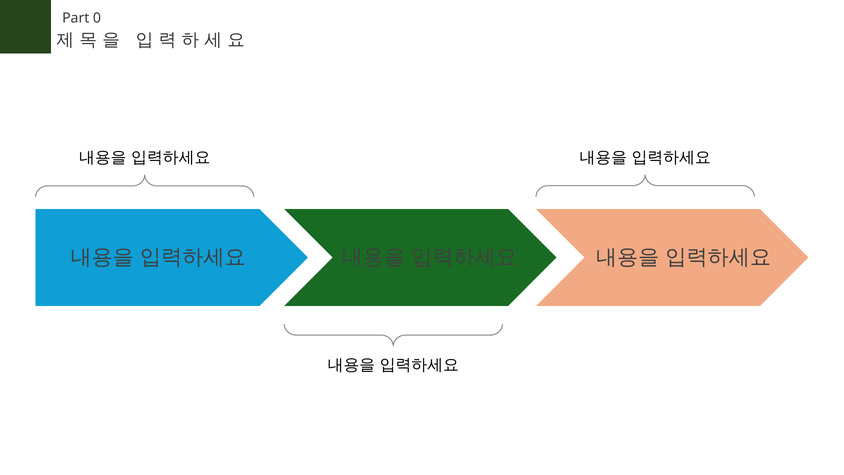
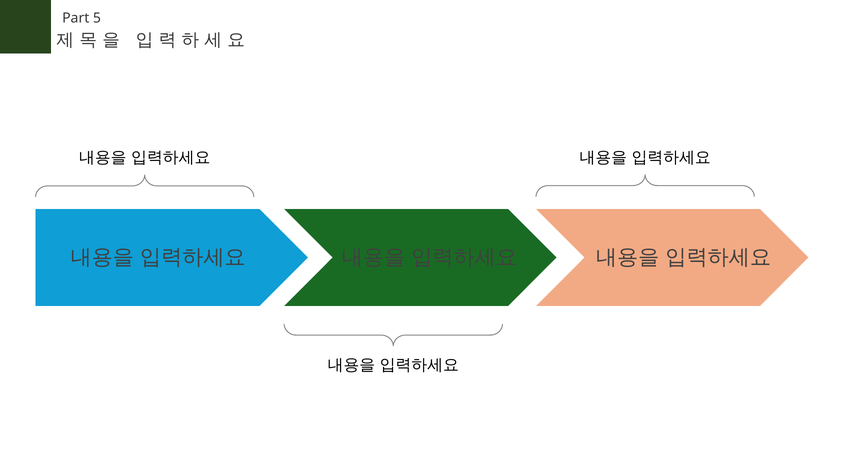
0: 0 -> 5
